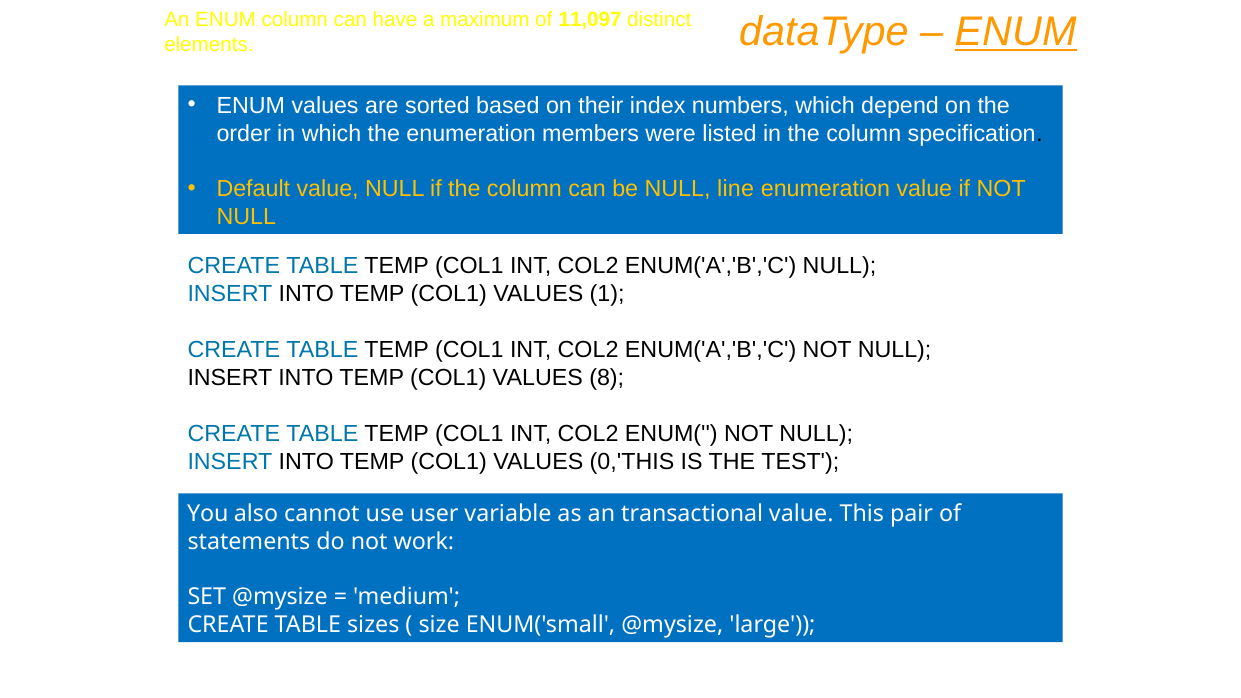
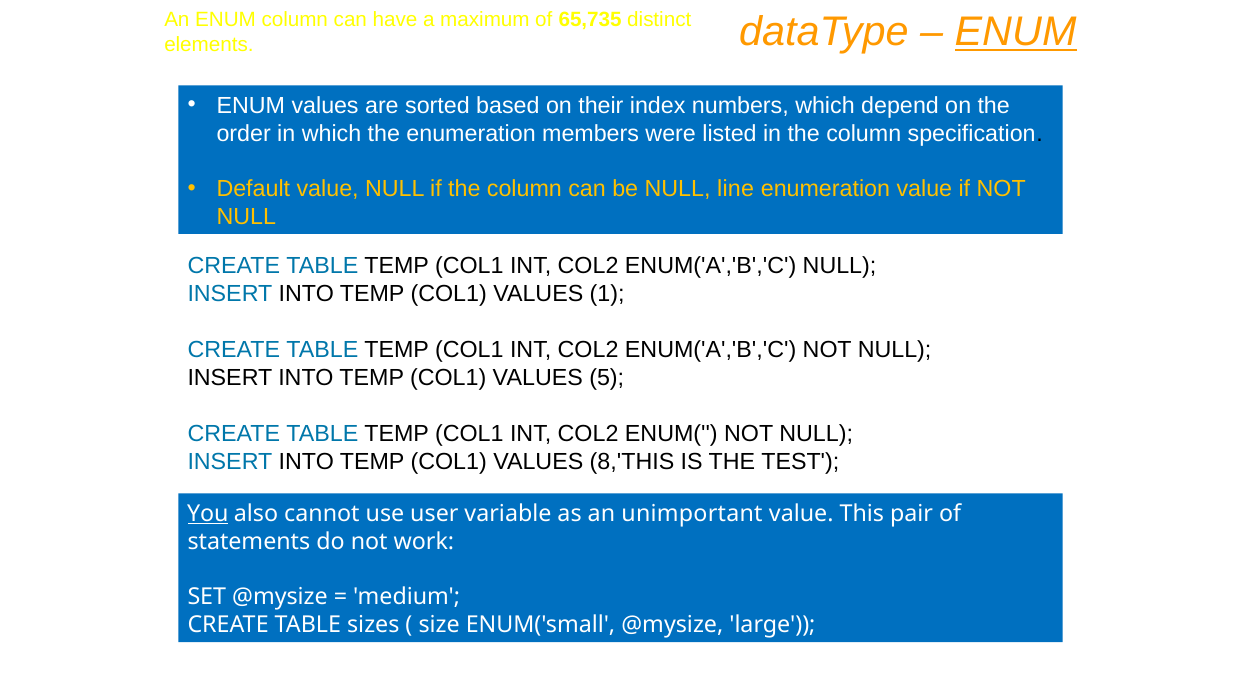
11,097: 11,097 -> 65,735
8: 8 -> 5
0,'THIS: 0,'THIS -> 8,'THIS
You underline: none -> present
transactional: transactional -> unimportant
